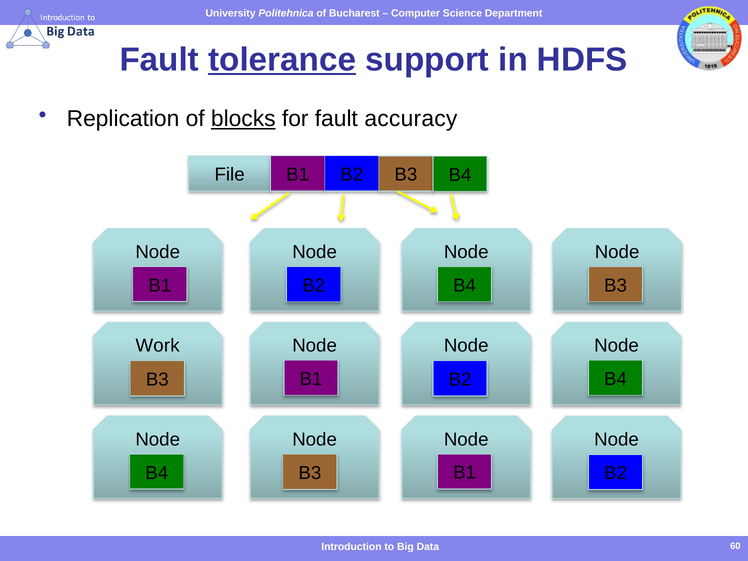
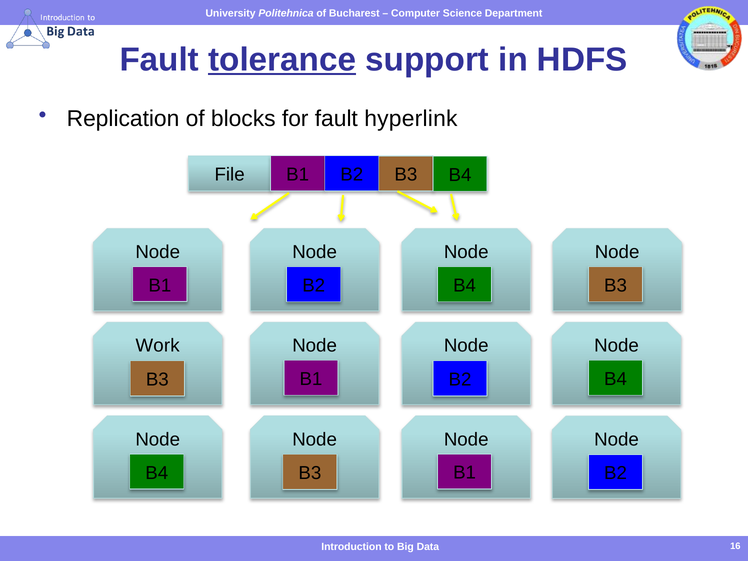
blocks underline: present -> none
accuracy: accuracy -> hyperlink
60: 60 -> 16
